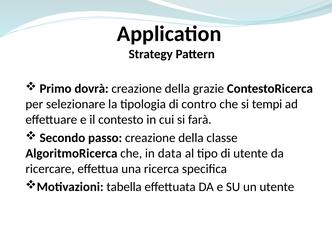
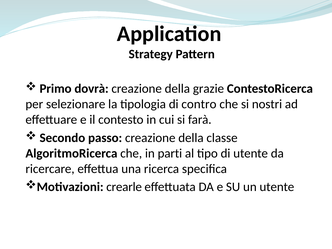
tempi: tempi -> nostri
data: data -> parti
tabella: tabella -> crearle
